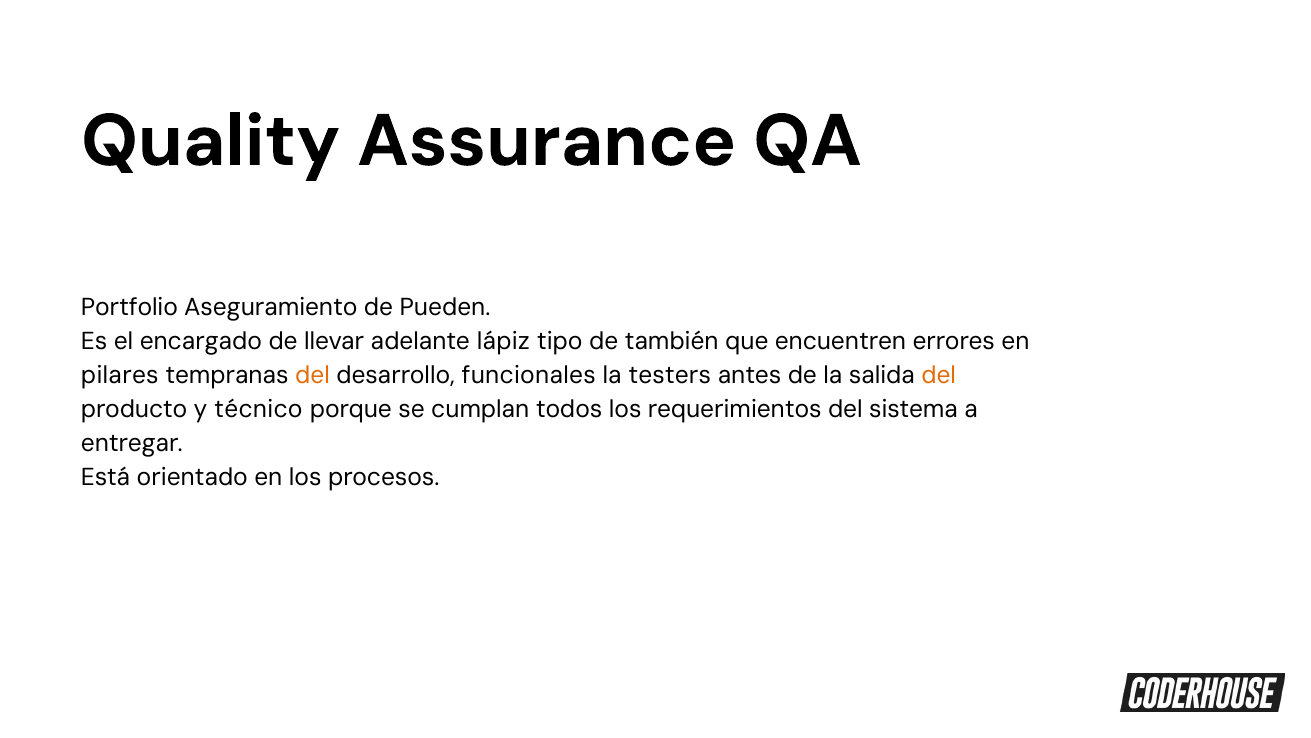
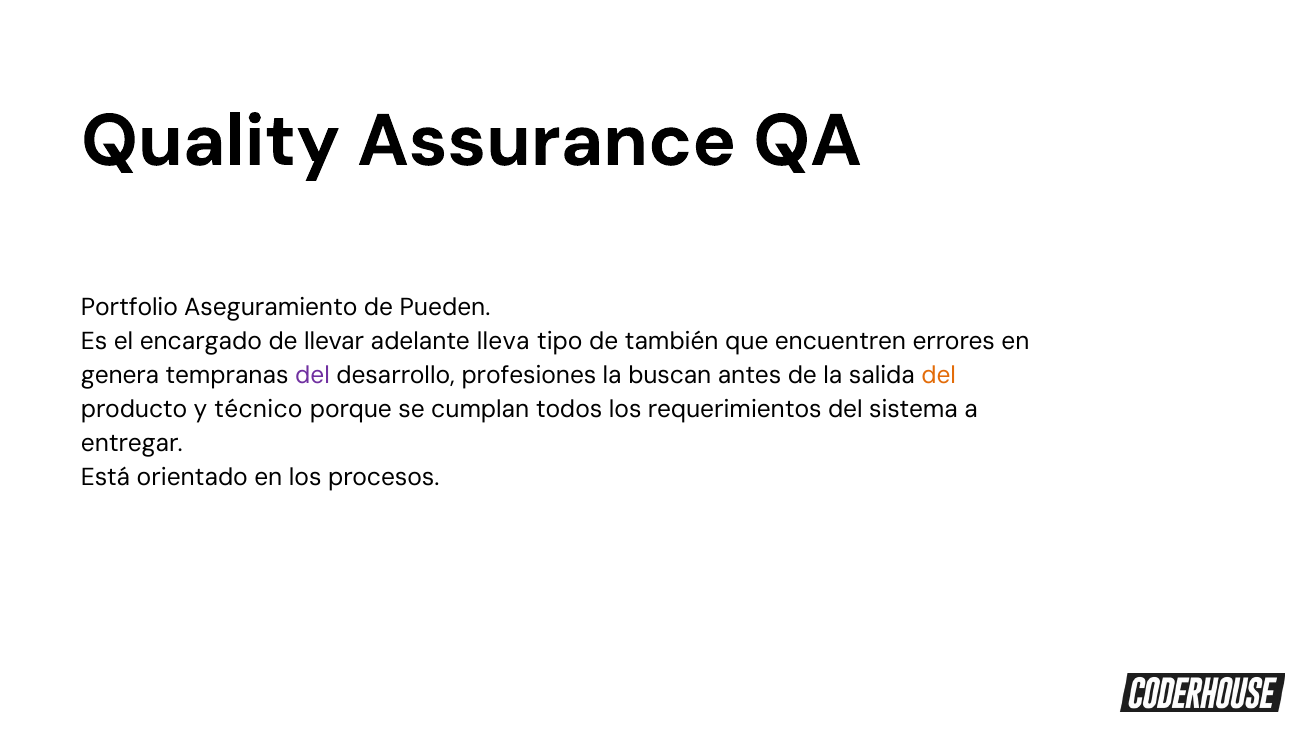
lápiz: lápiz -> lleva
pilares: pilares -> genera
del at (313, 375) colour: orange -> purple
funcionales: funcionales -> profesiones
testers: testers -> buscan
